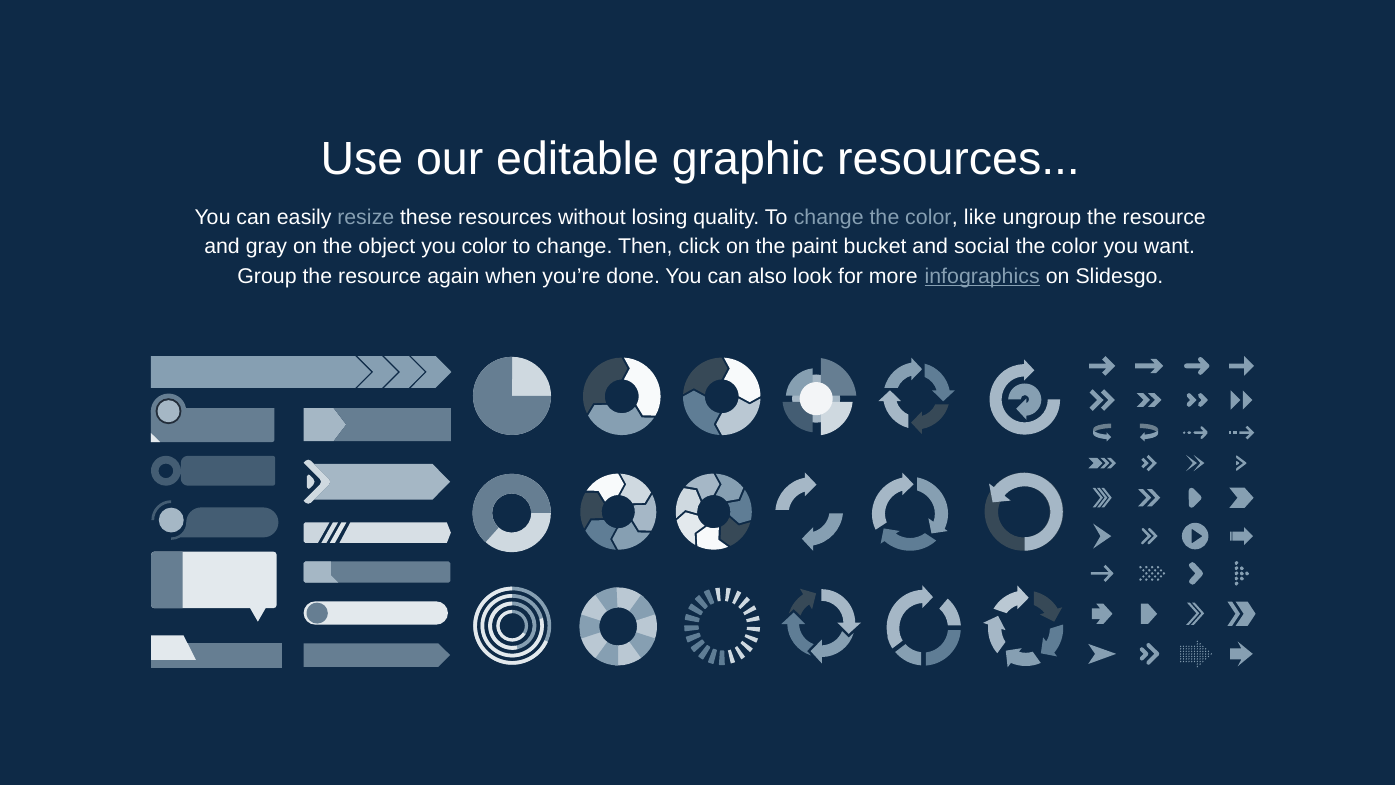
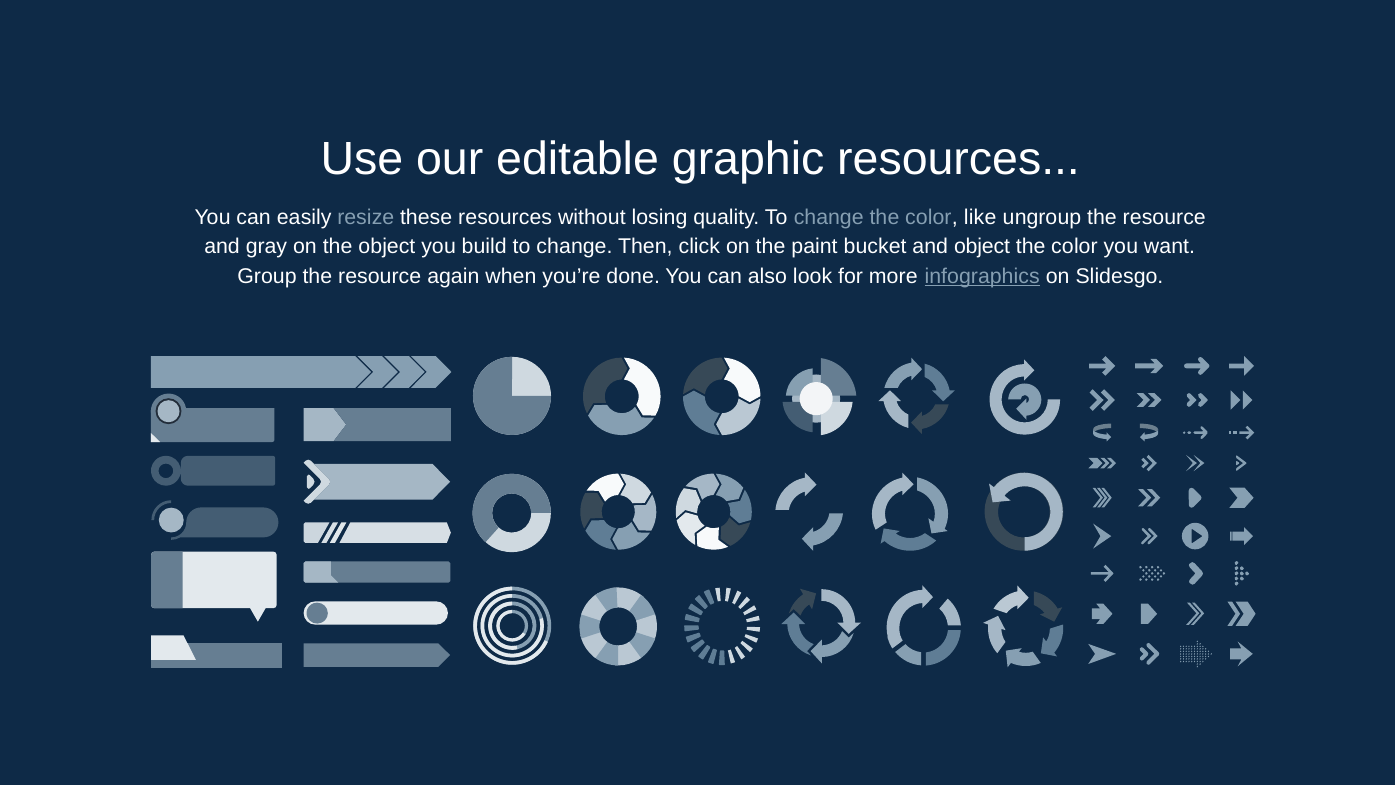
you color: color -> build
and social: social -> object
